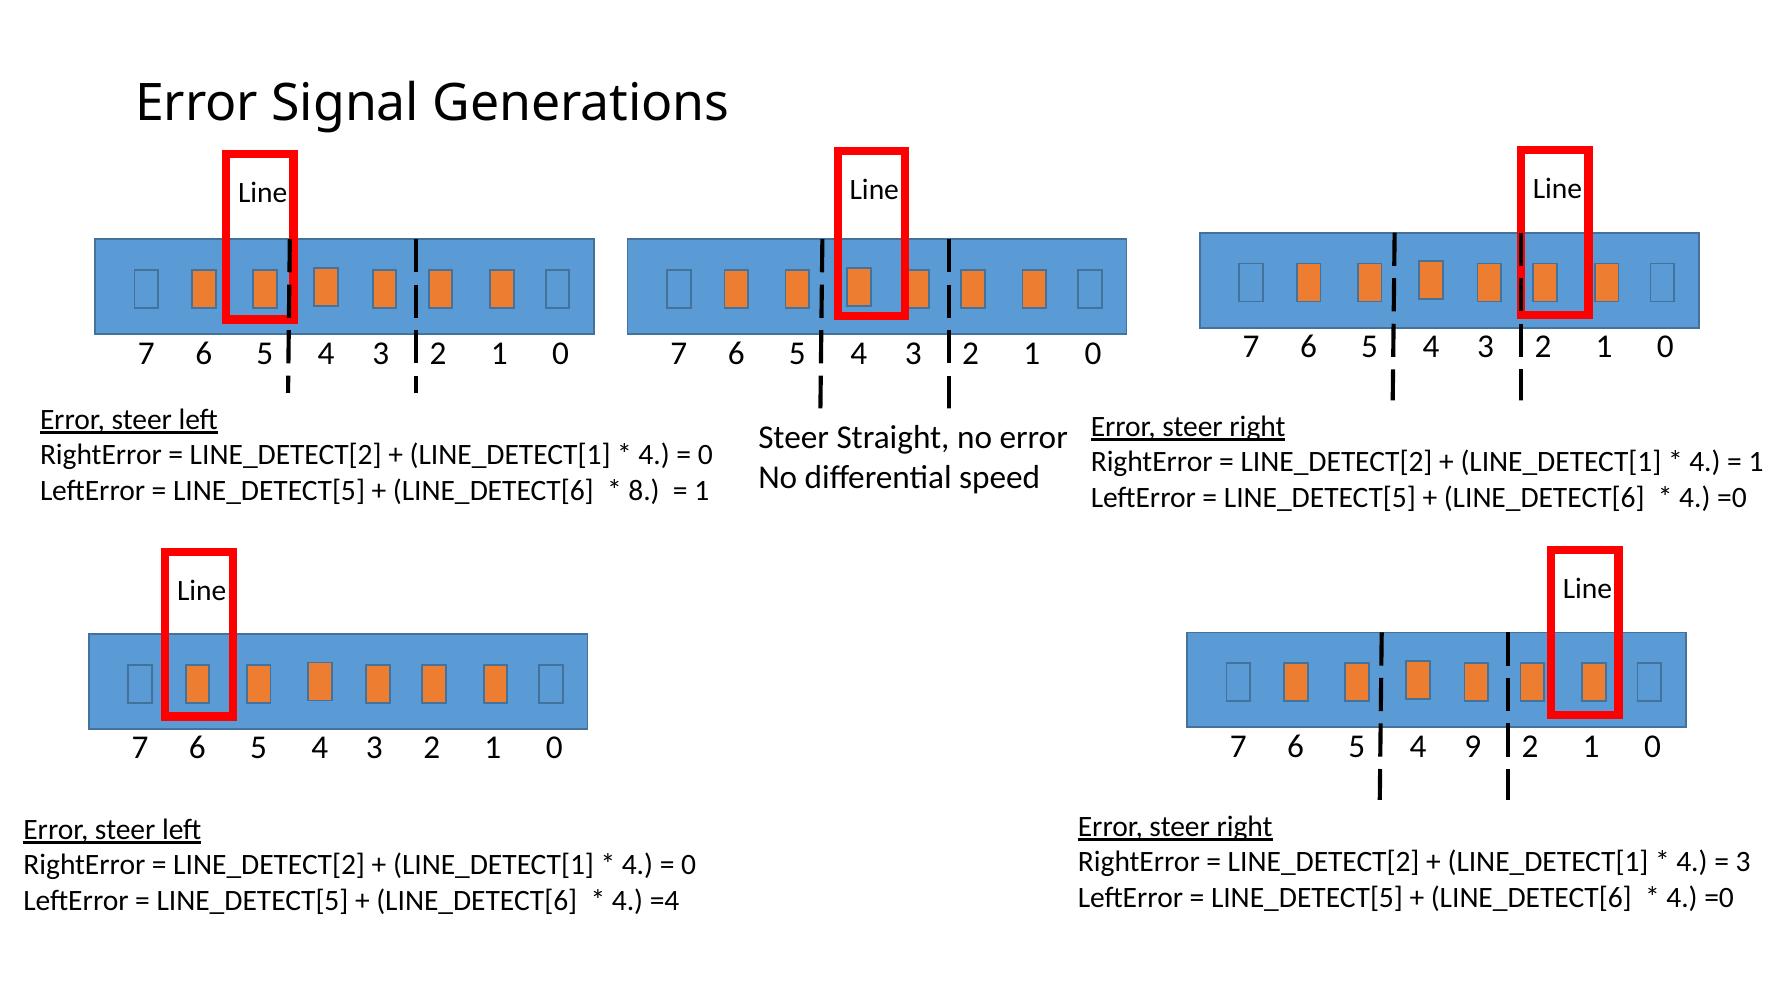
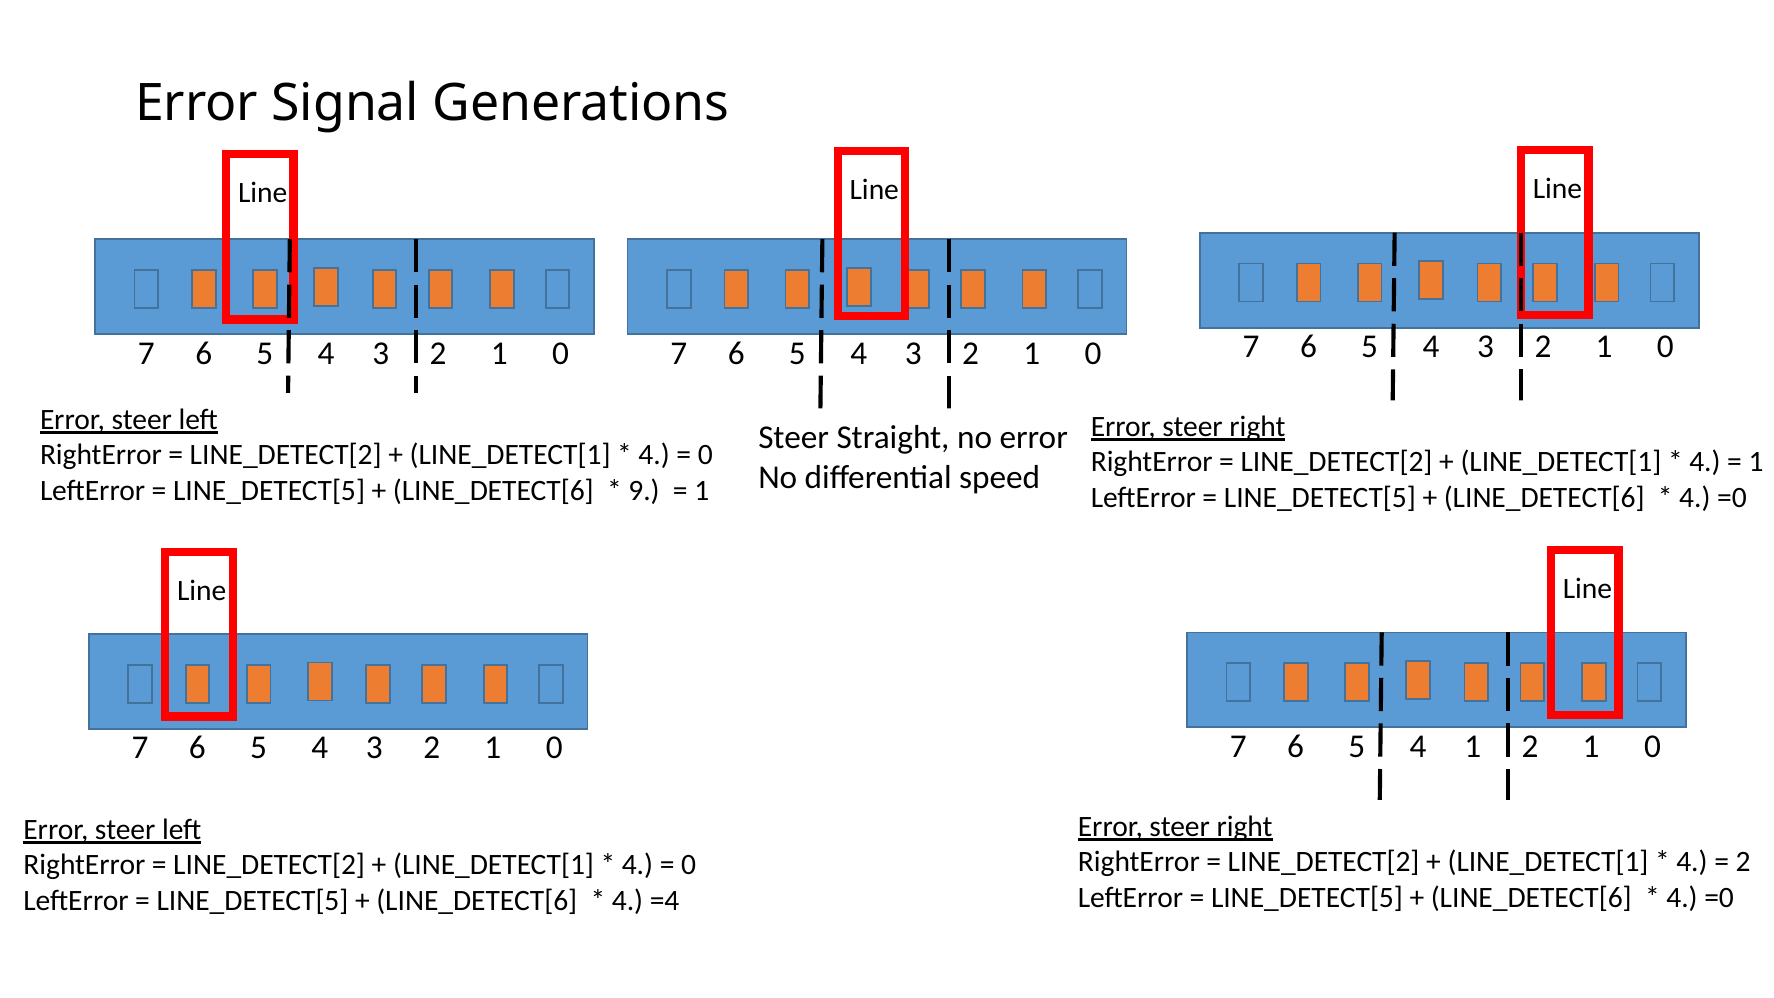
8: 8 -> 9
4 9: 9 -> 1
3 at (1743, 862): 3 -> 2
